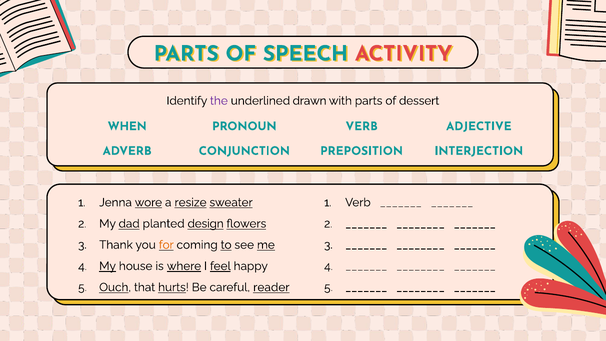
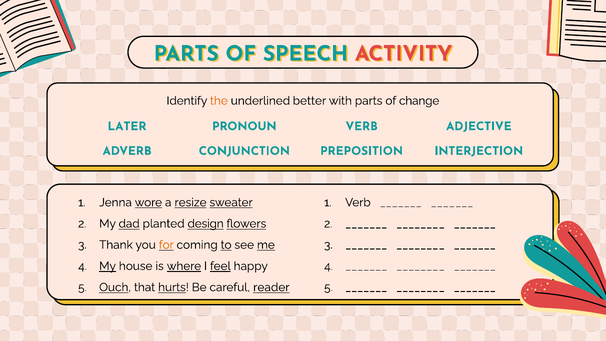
the colour: purple -> orange
drawn: drawn -> better
dessert: dessert -> change
WHEN: WHEN -> LATER
